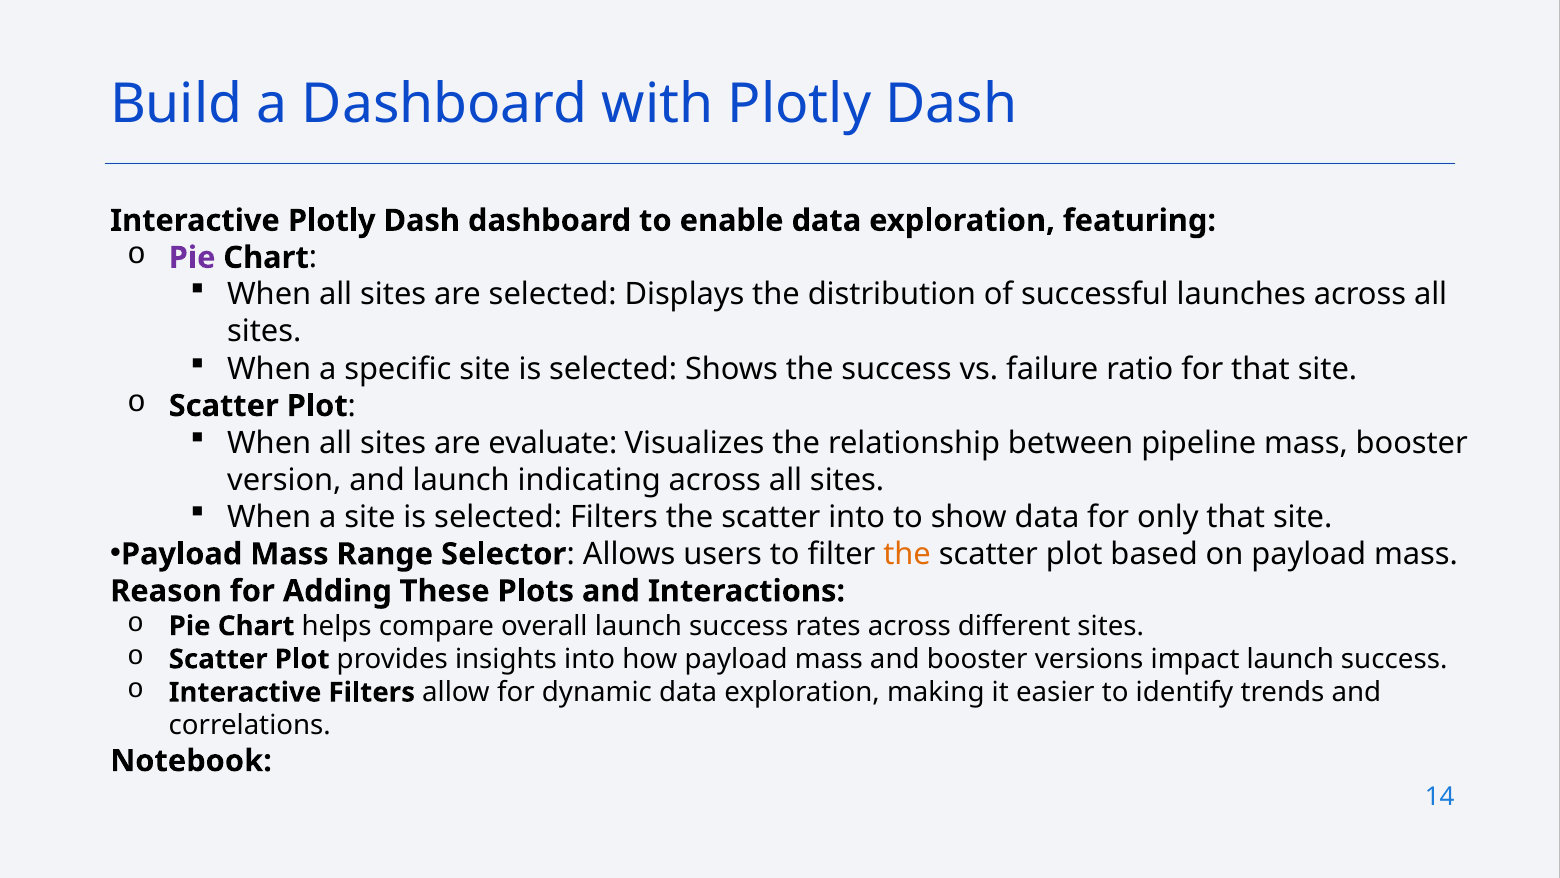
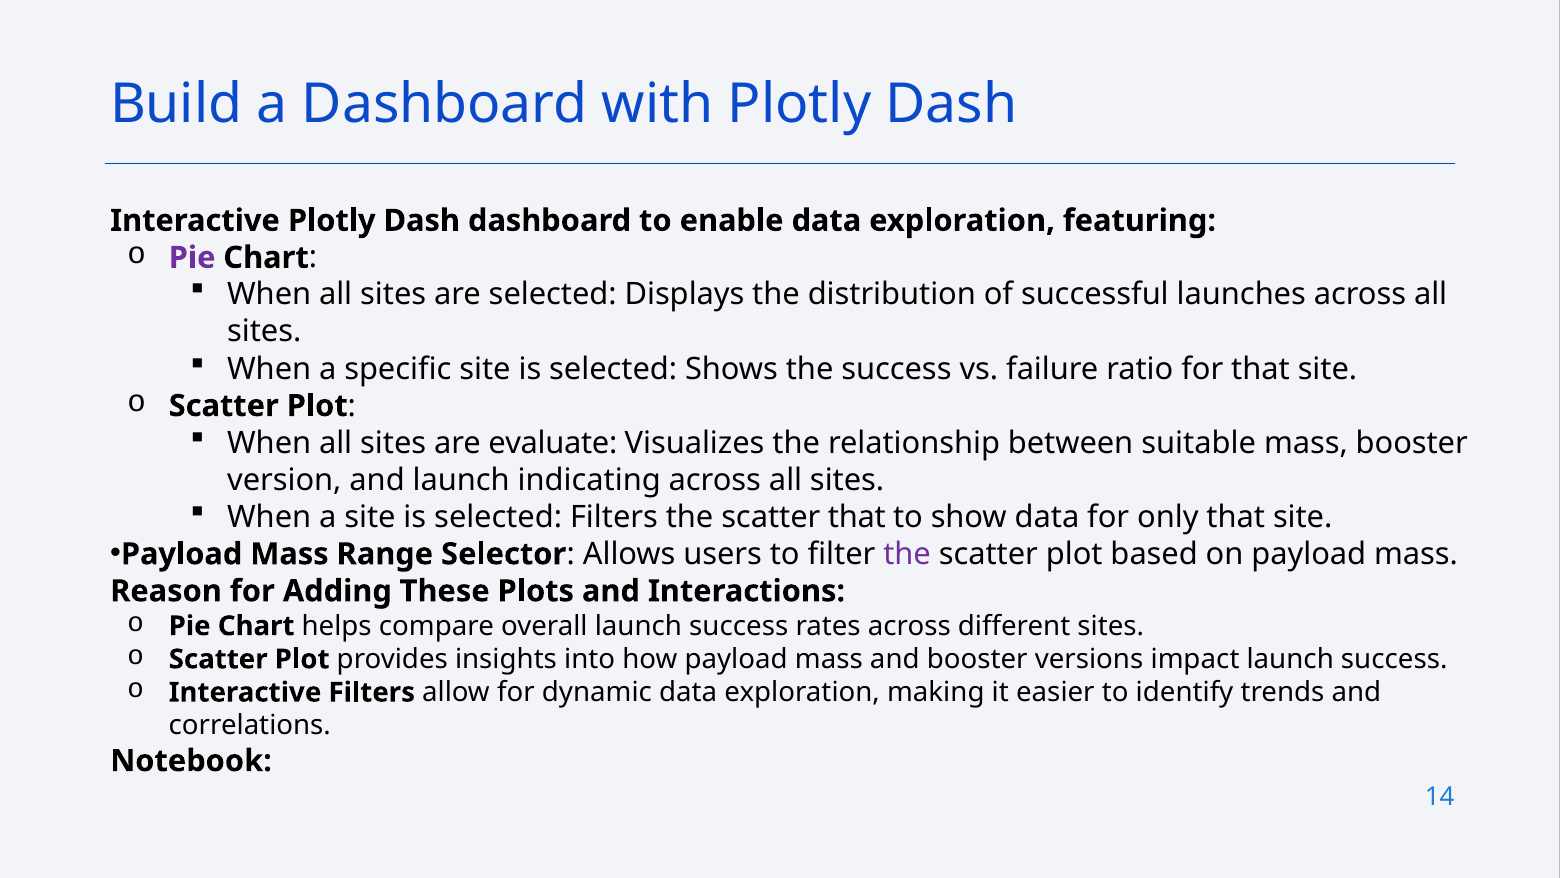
pipeline: pipeline -> suitable
scatter into: into -> that
the at (907, 554) colour: orange -> purple
